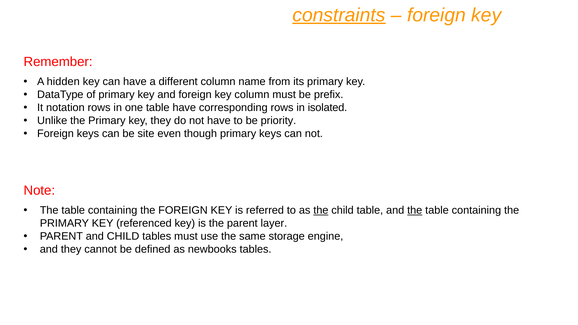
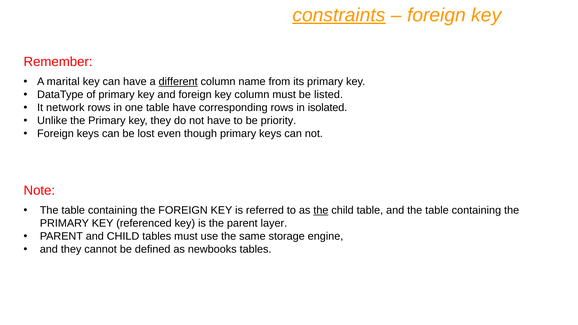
hidden: hidden -> marital
different underline: none -> present
prefix: prefix -> listed
notation: notation -> network
site: site -> lost
the at (415, 210) underline: present -> none
